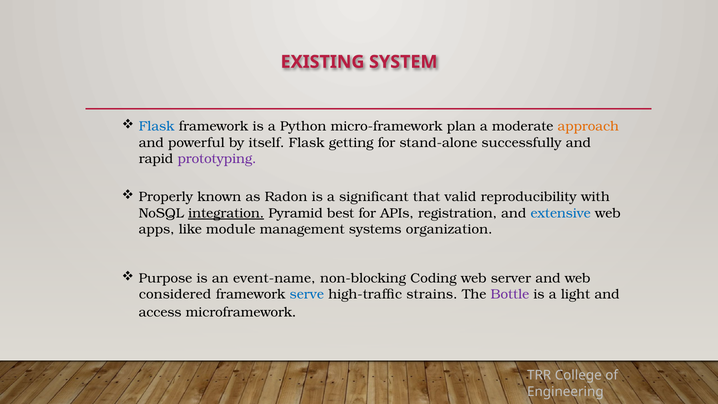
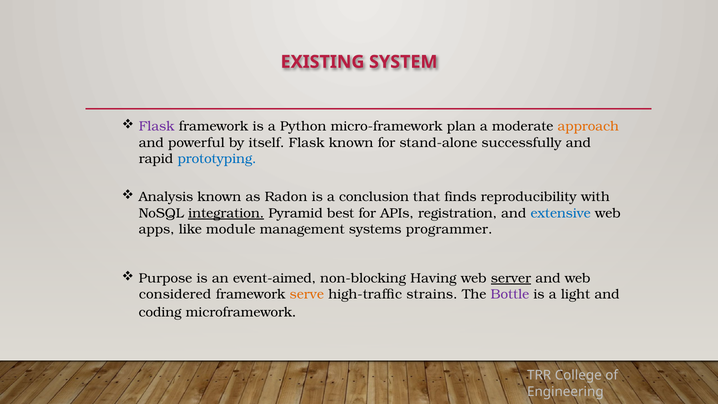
Flask at (157, 126) colour: blue -> purple
Flask getting: getting -> known
prototyping colour: purple -> blue
Properly: Properly -> Analysis
significant: significant -> conclusion
valid: valid -> finds
organization: organization -> programmer
event-name: event-name -> event-aimed
Coding: Coding -> Having
server underline: none -> present
serve colour: blue -> orange
access: access -> coding
